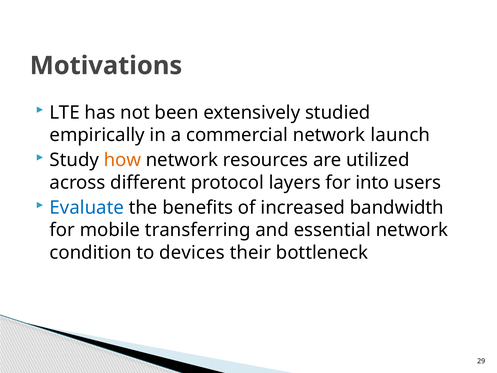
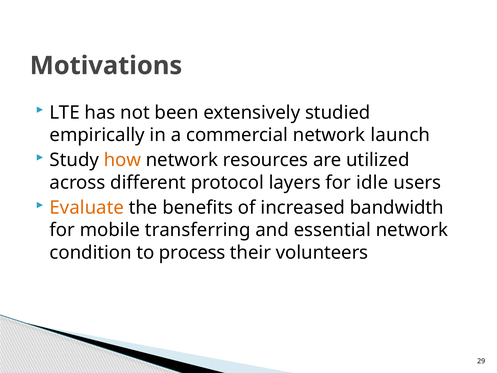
into: into -> idle
Evaluate colour: blue -> orange
devices: devices -> process
bottleneck: bottleneck -> volunteers
